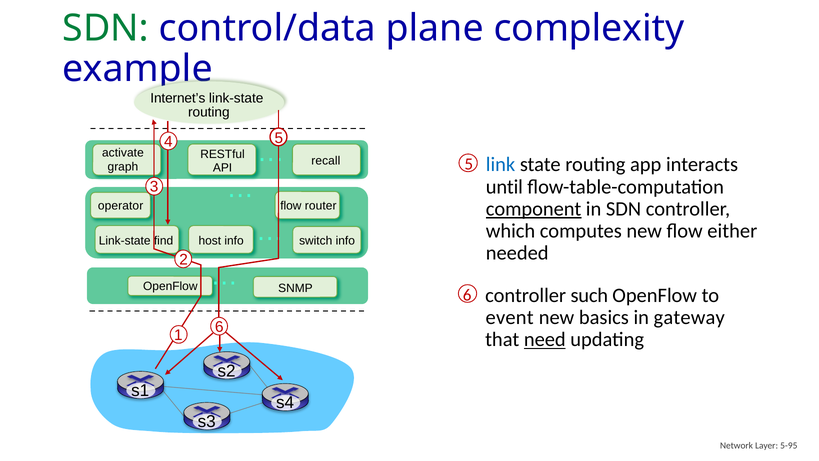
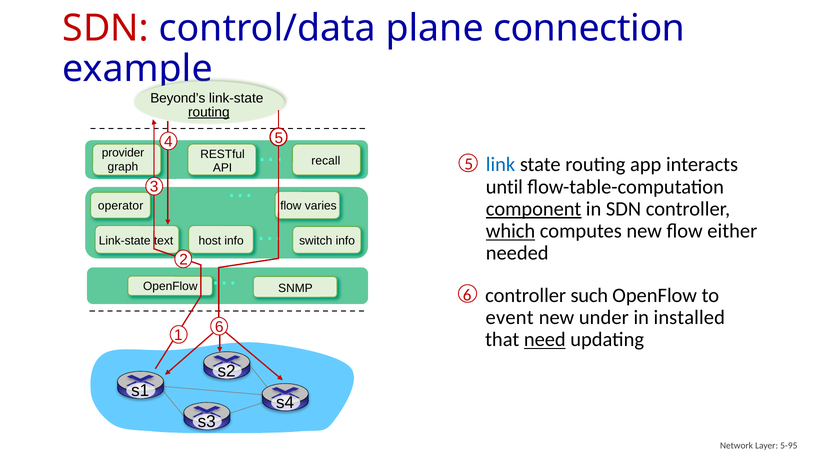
SDN at (106, 28) colour: green -> red
complexity: complexity -> connection
Internet’s: Internet’s -> Beyond’s
routing at (209, 112) underline: none -> present
activate: activate -> provider
router: router -> varies
which underline: none -> present
find: find -> text
basics: basics -> under
gateway: gateway -> installed
